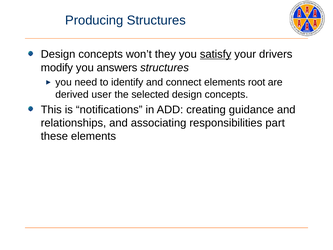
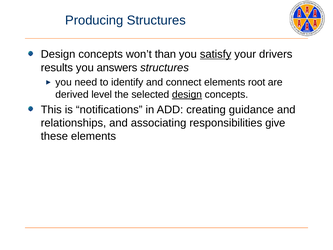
they: they -> than
modify: modify -> results
user: user -> level
design at (187, 94) underline: none -> present
part: part -> give
